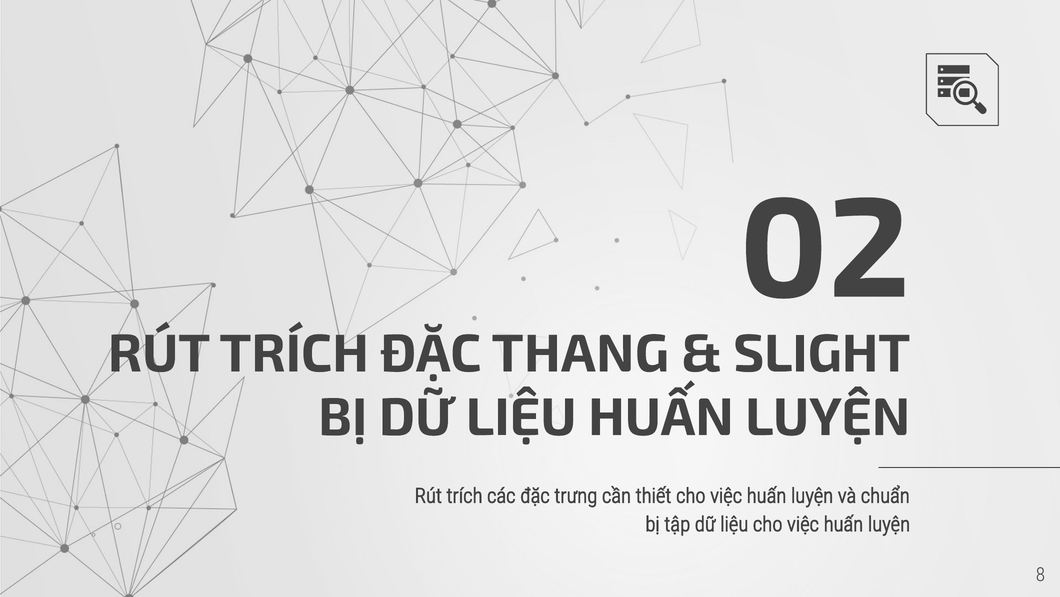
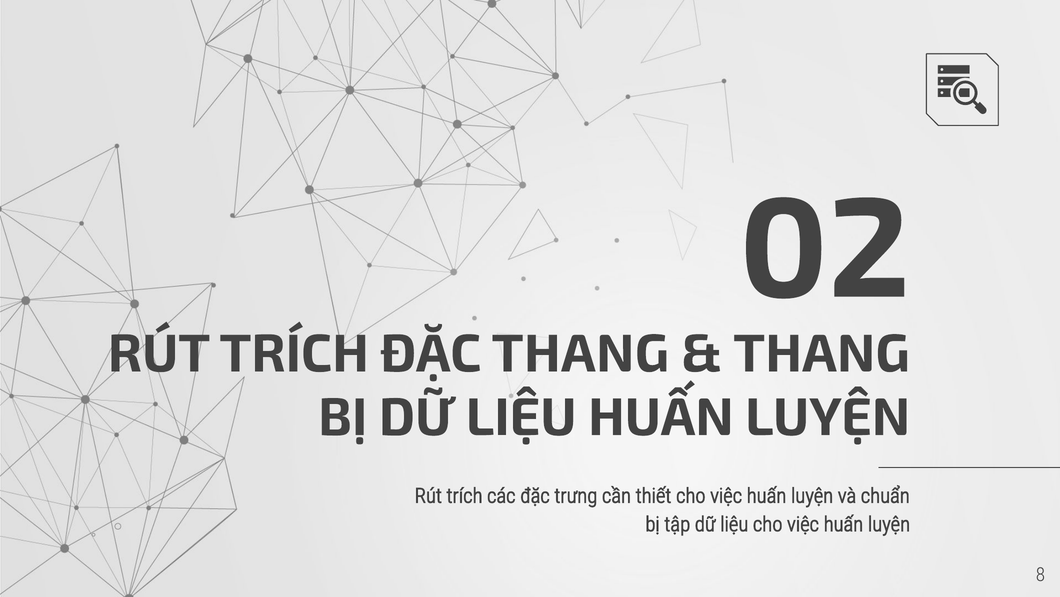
SLIGHT at (822, 353): SLIGHT -> THANG
